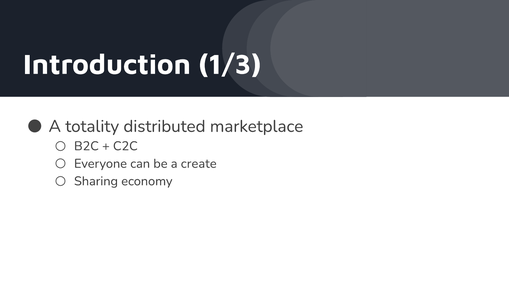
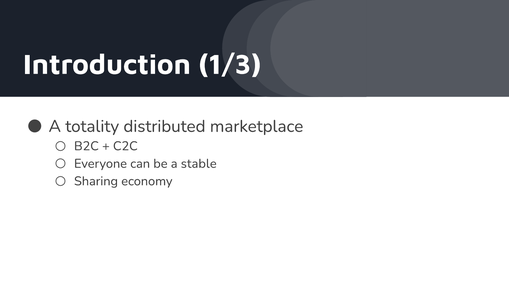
create: create -> stable
